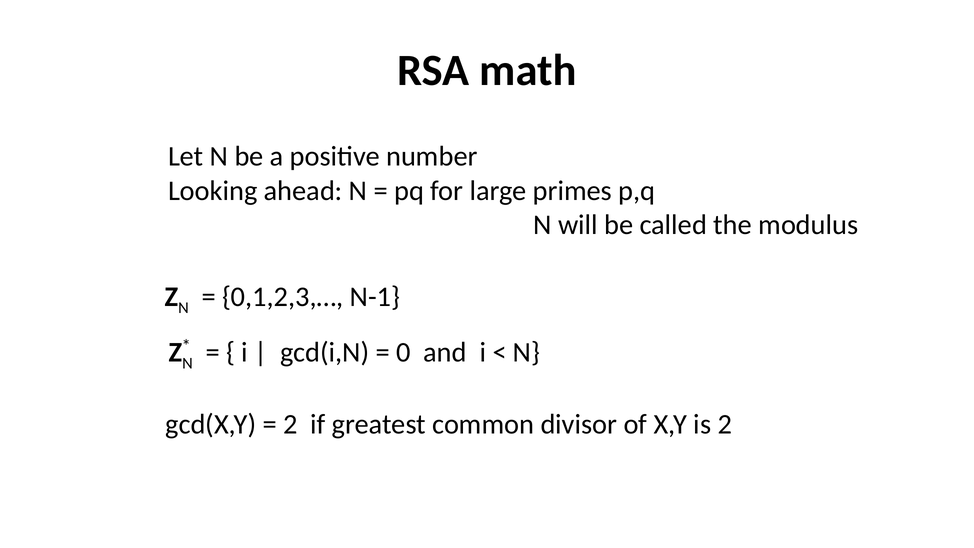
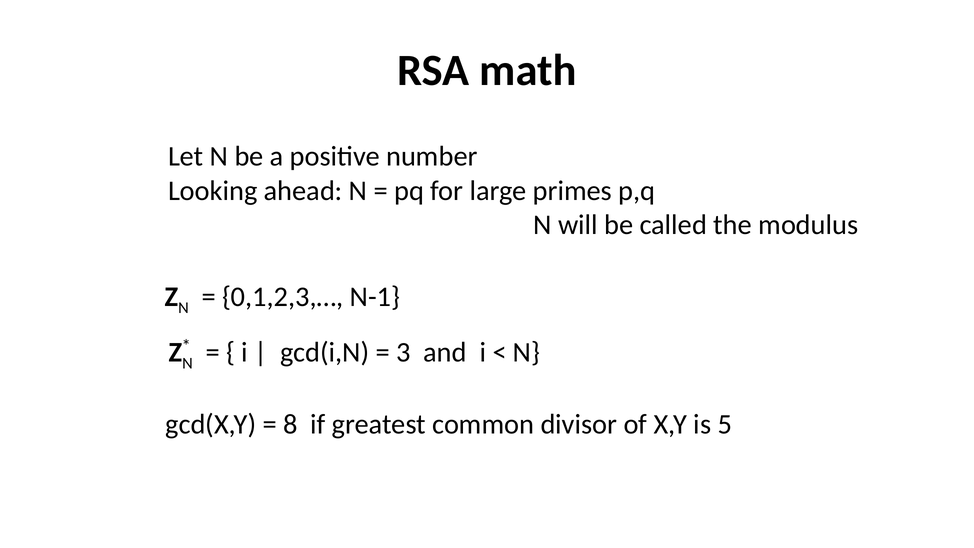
0: 0 -> 3
2 at (290, 424): 2 -> 8
is 2: 2 -> 5
